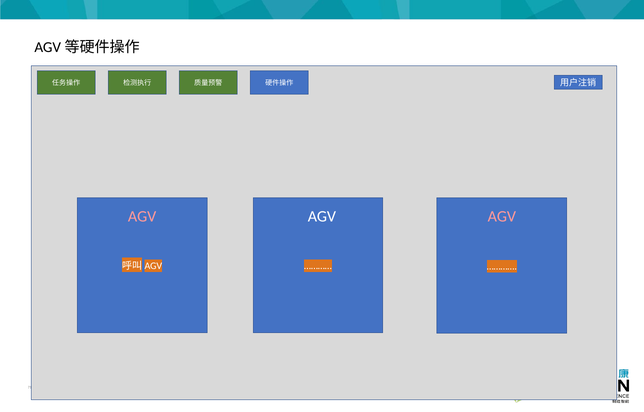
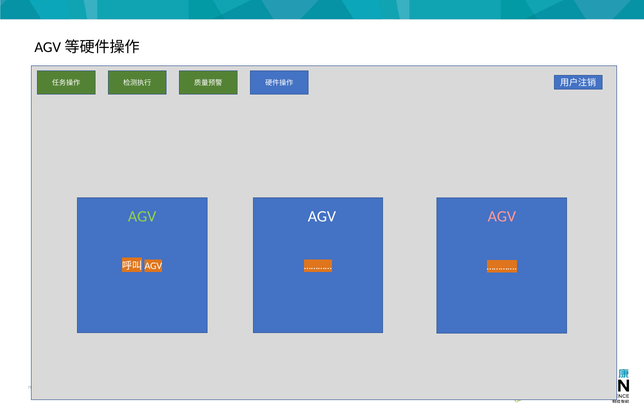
AGV at (142, 217) colour: pink -> light green
